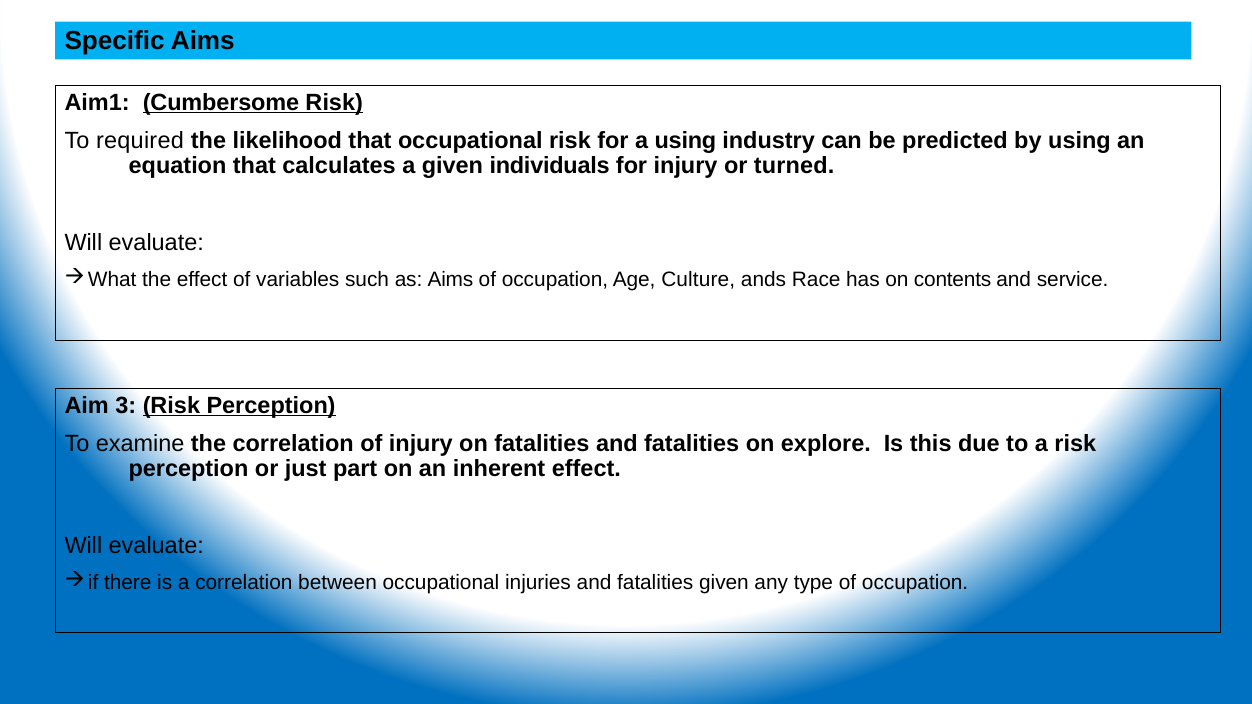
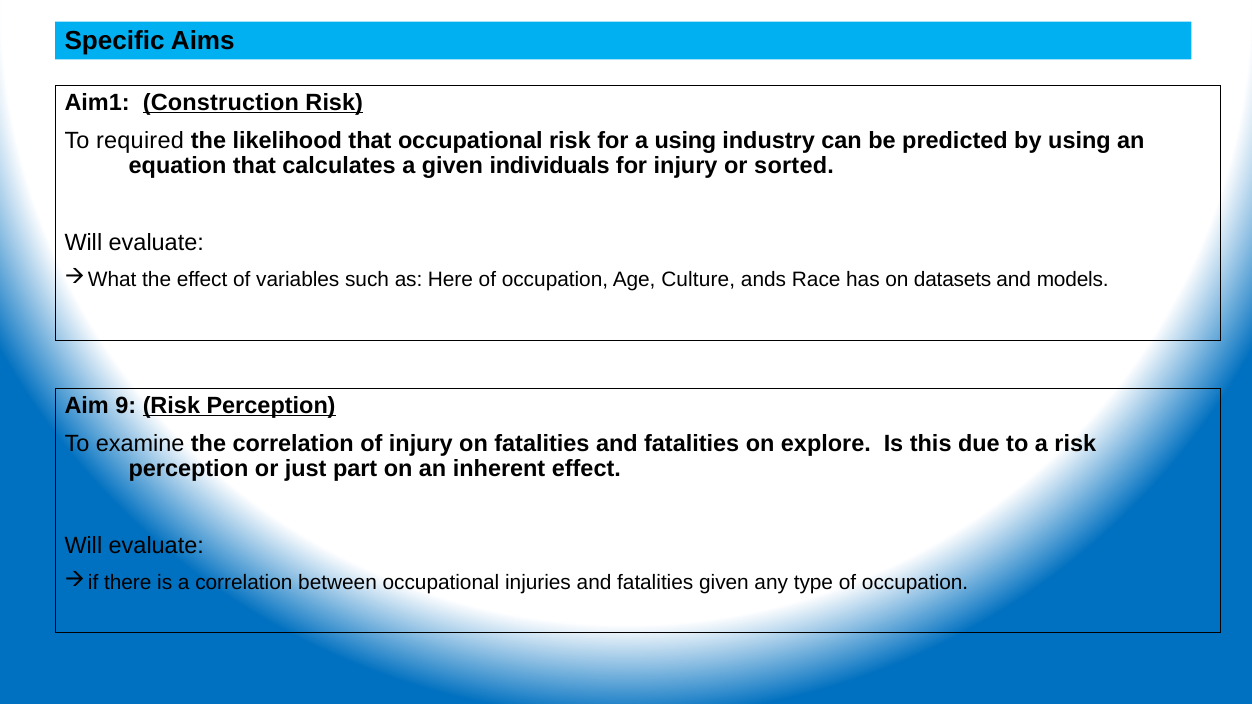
Cumbersome: Cumbersome -> Construction
turned: turned -> sorted
as Aims: Aims -> Here
contents: contents -> datasets
service: service -> models
3: 3 -> 9
